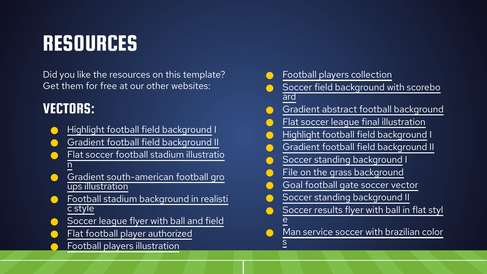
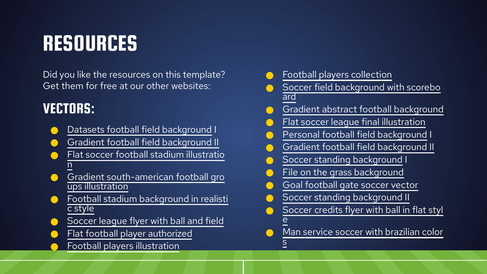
Highlight at (86, 130): Highlight -> Datasets
Highlight at (301, 135): Highlight -> Personal
results: results -> credits
